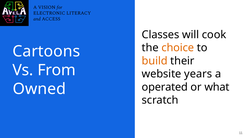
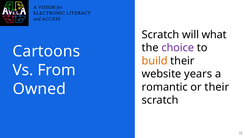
Classes at (161, 35): Classes -> Scratch
cook: cook -> what
choice colour: orange -> purple
operated: operated -> romantic
or what: what -> their
